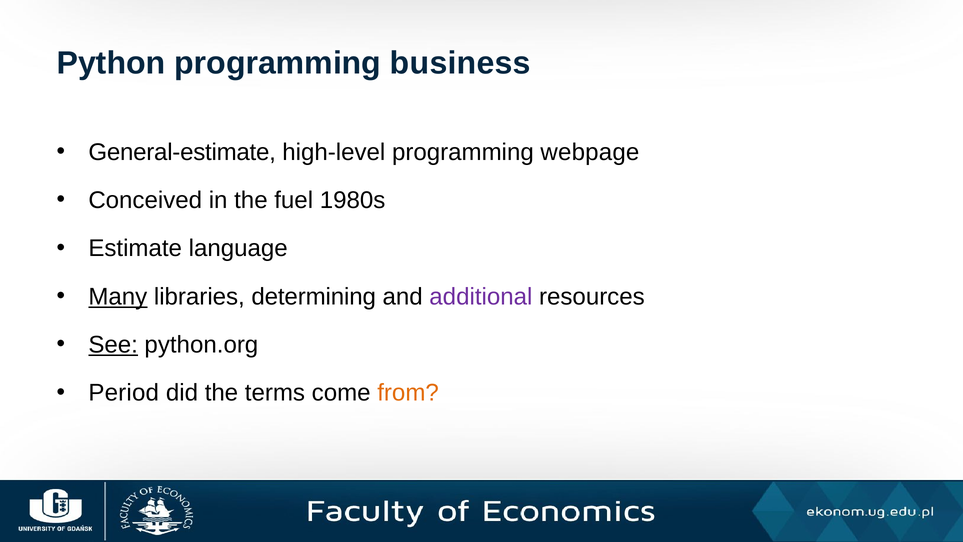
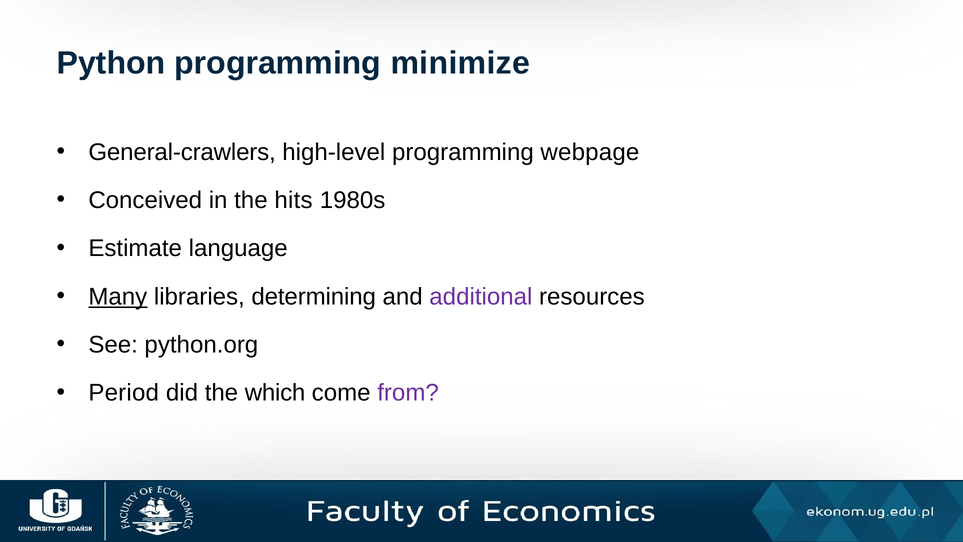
business: business -> minimize
General-estimate: General-estimate -> General-crawlers
fuel: fuel -> hits
See underline: present -> none
terms: terms -> which
from colour: orange -> purple
